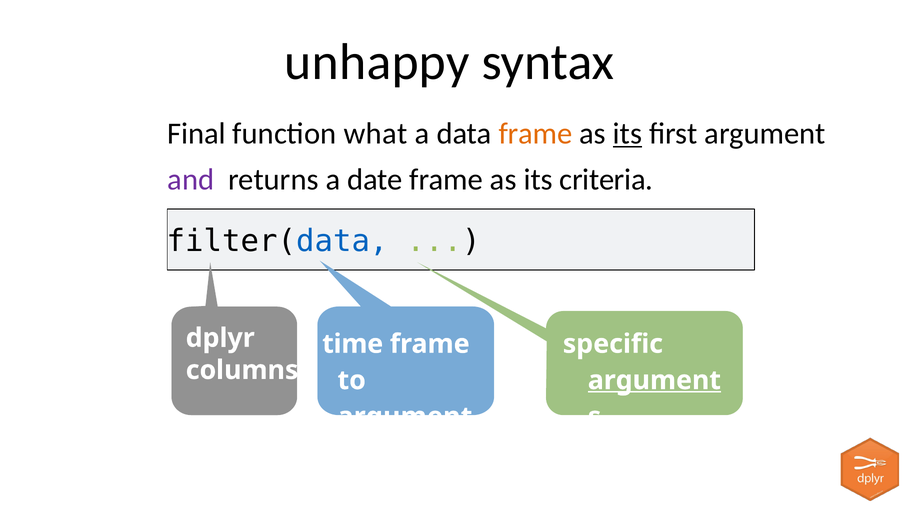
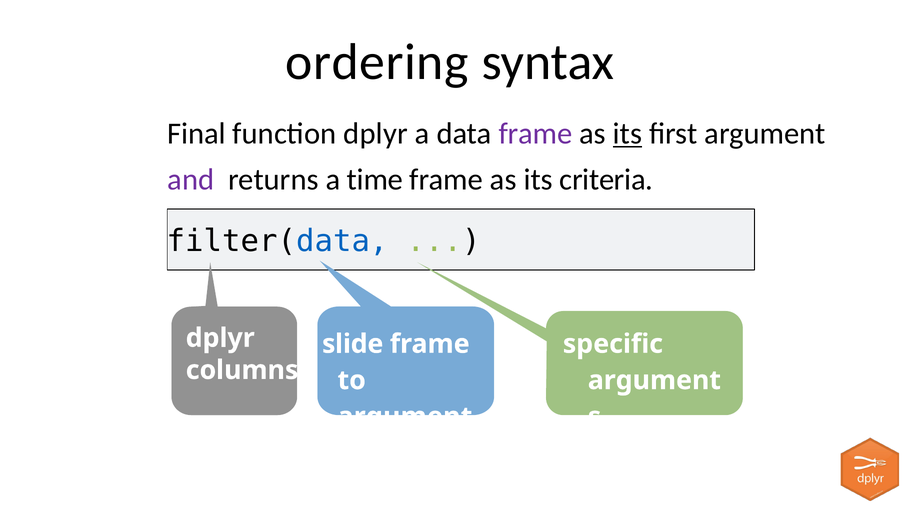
unhappy: unhappy -> ordering
function what: what -> dplyr
frame at (535, 134) colour: orange -> purple
date: date -> time
time: time -> slide
argument at (654, 380) underline: present -> none
